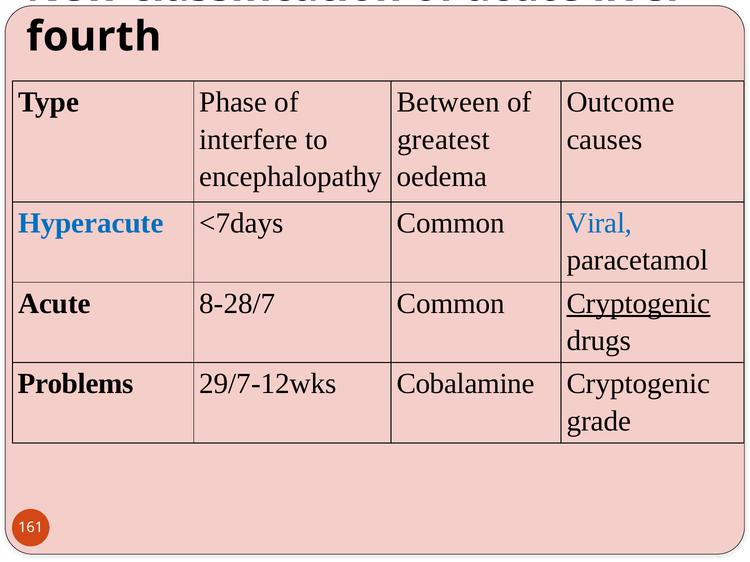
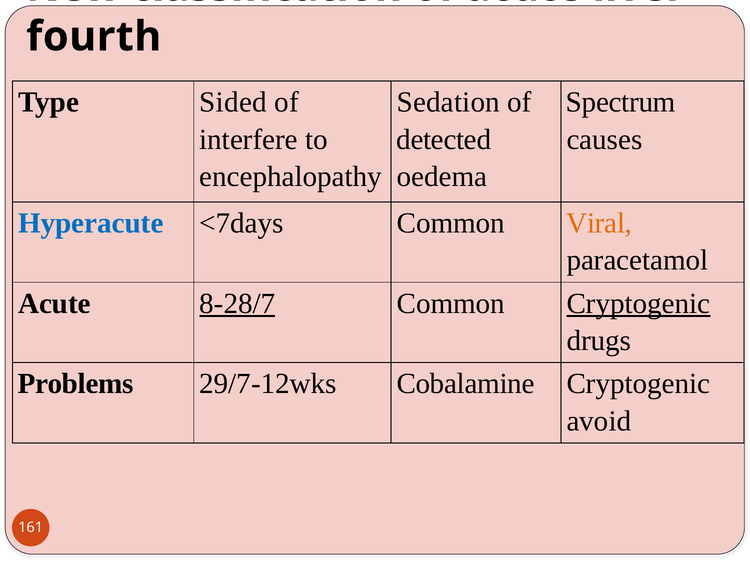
Phase: Phase -> Sided
Between: Between -> Sedation
Outcome: Outcome -> Spectrum
greatest: greatest -> detected
Viral colour: blue -> orange
8-28/7 underline: none -> present
grade: grade -> avoid
